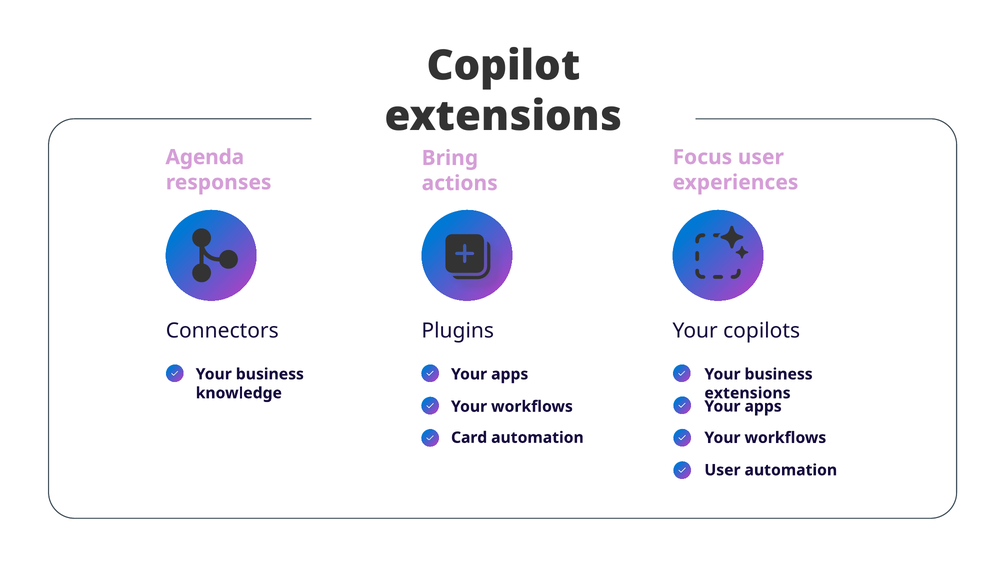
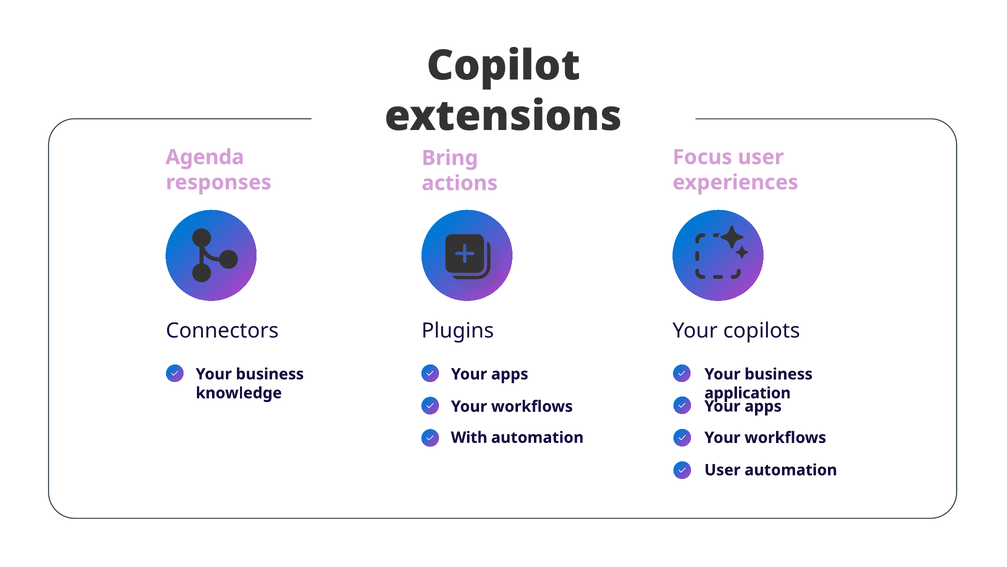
extensions at (748, 393): extensions -> application
Card: Card -> With
